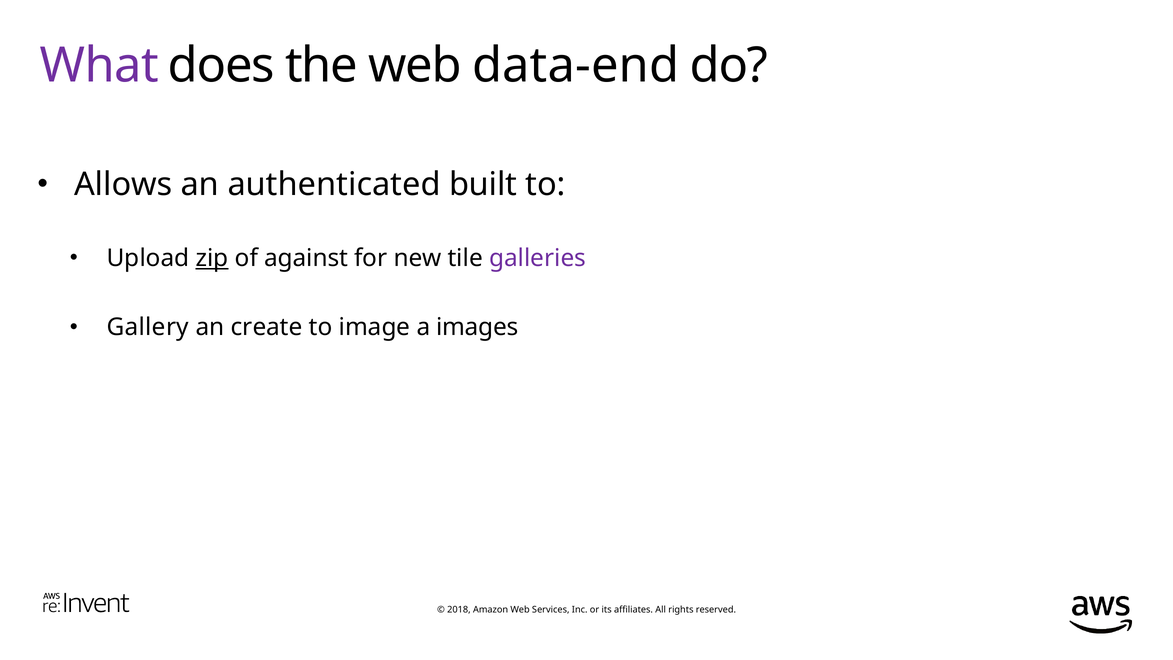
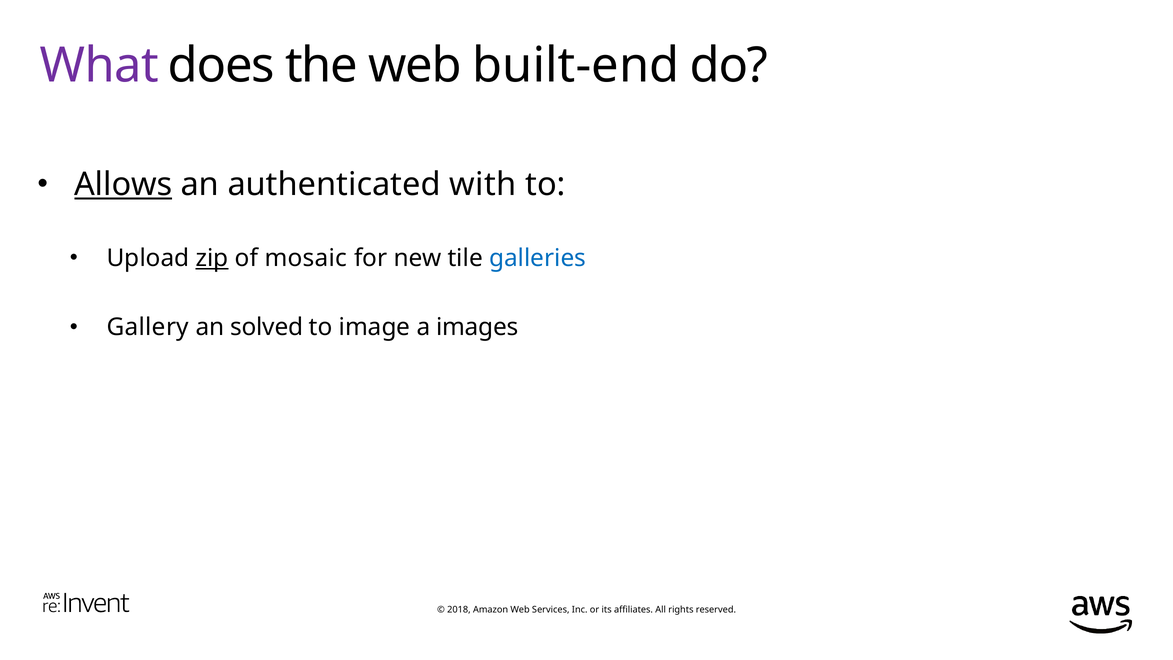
data-end: data-end -> built-end
Allows underline: none -> present
built: built -> with
against: against -> mosaic
galleries colour: purple -> blue
create: create -> solved
